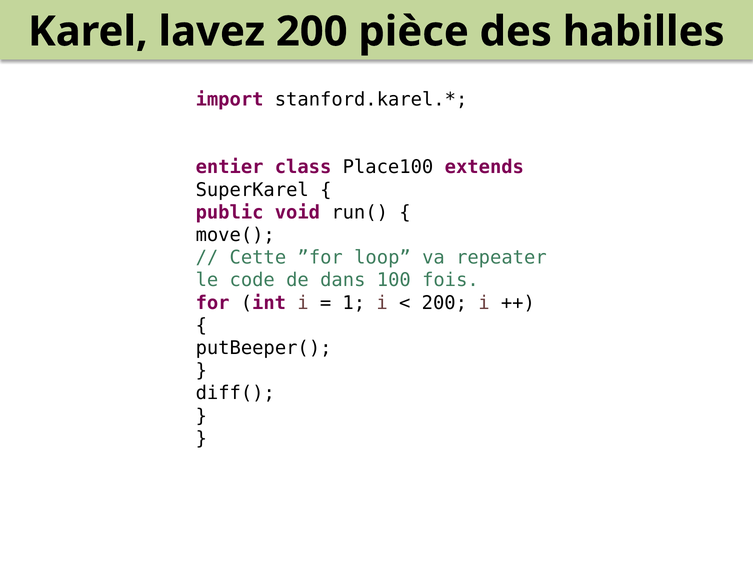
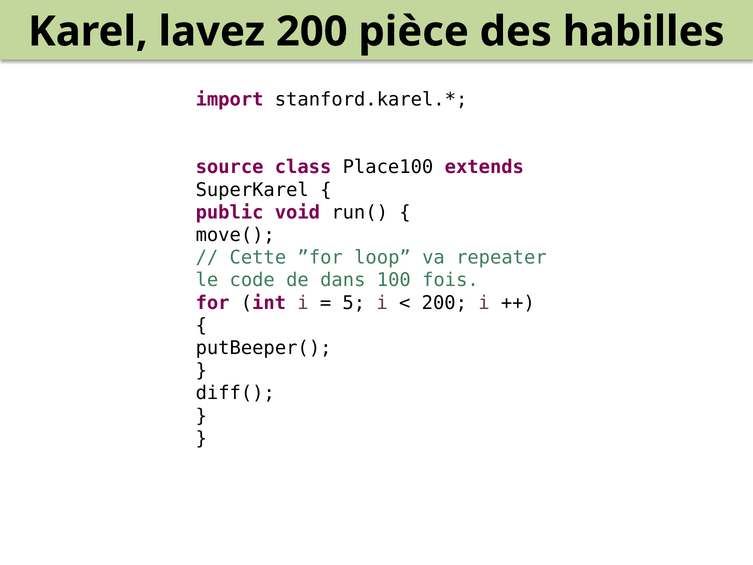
entier: entier -> source
1: 1 -> 5
